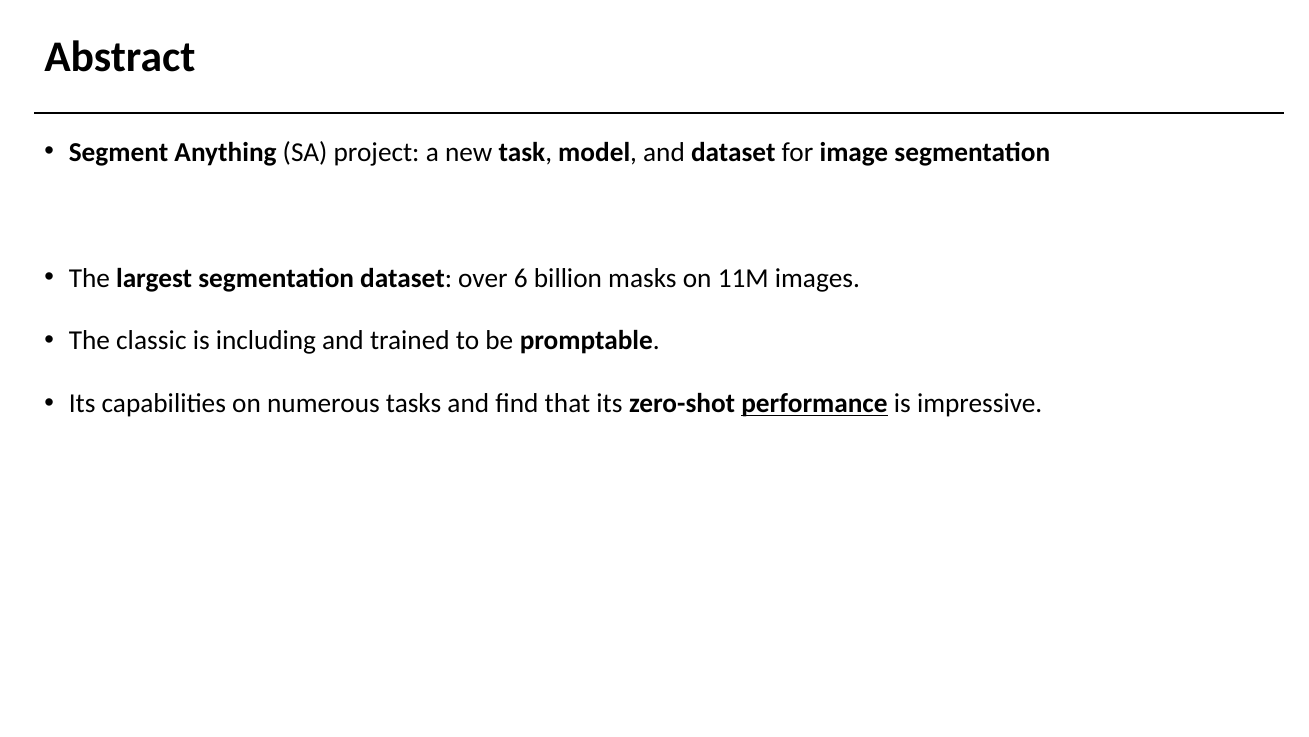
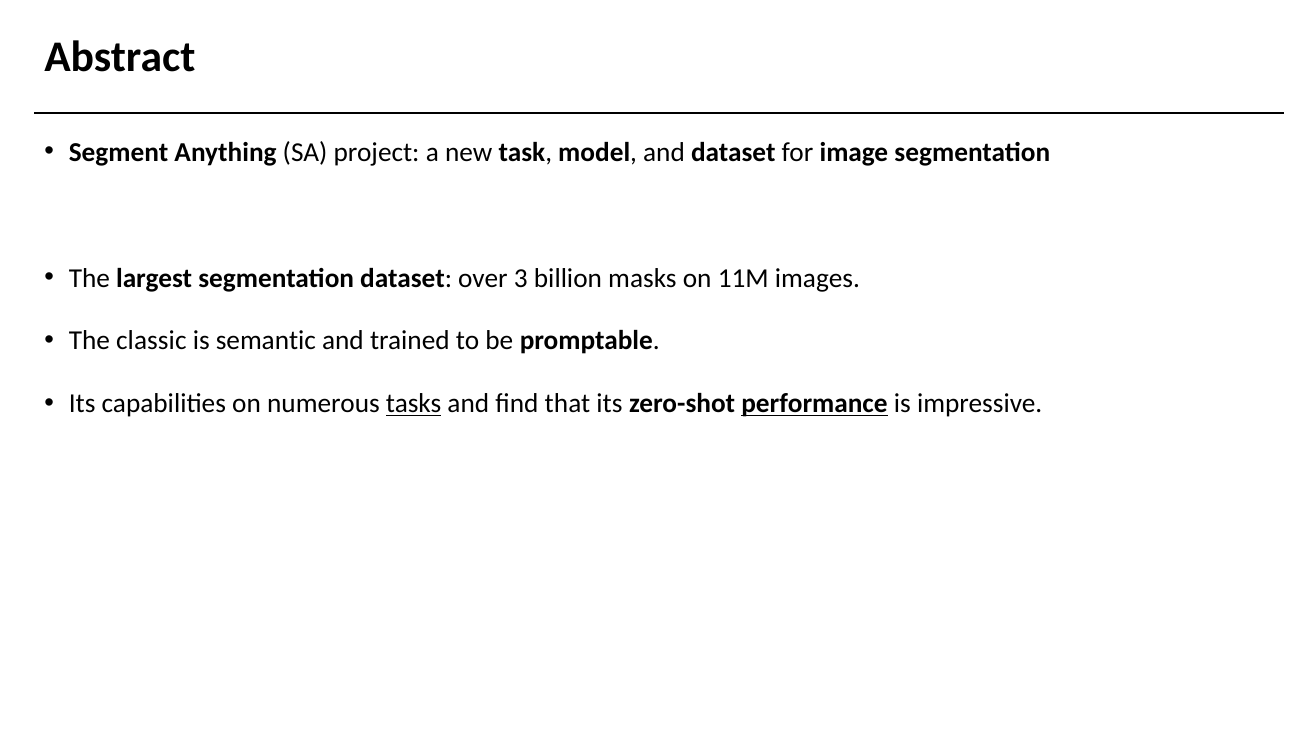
6: 6 -> 3
including: including -> semantic
tasks underline: none -> present
